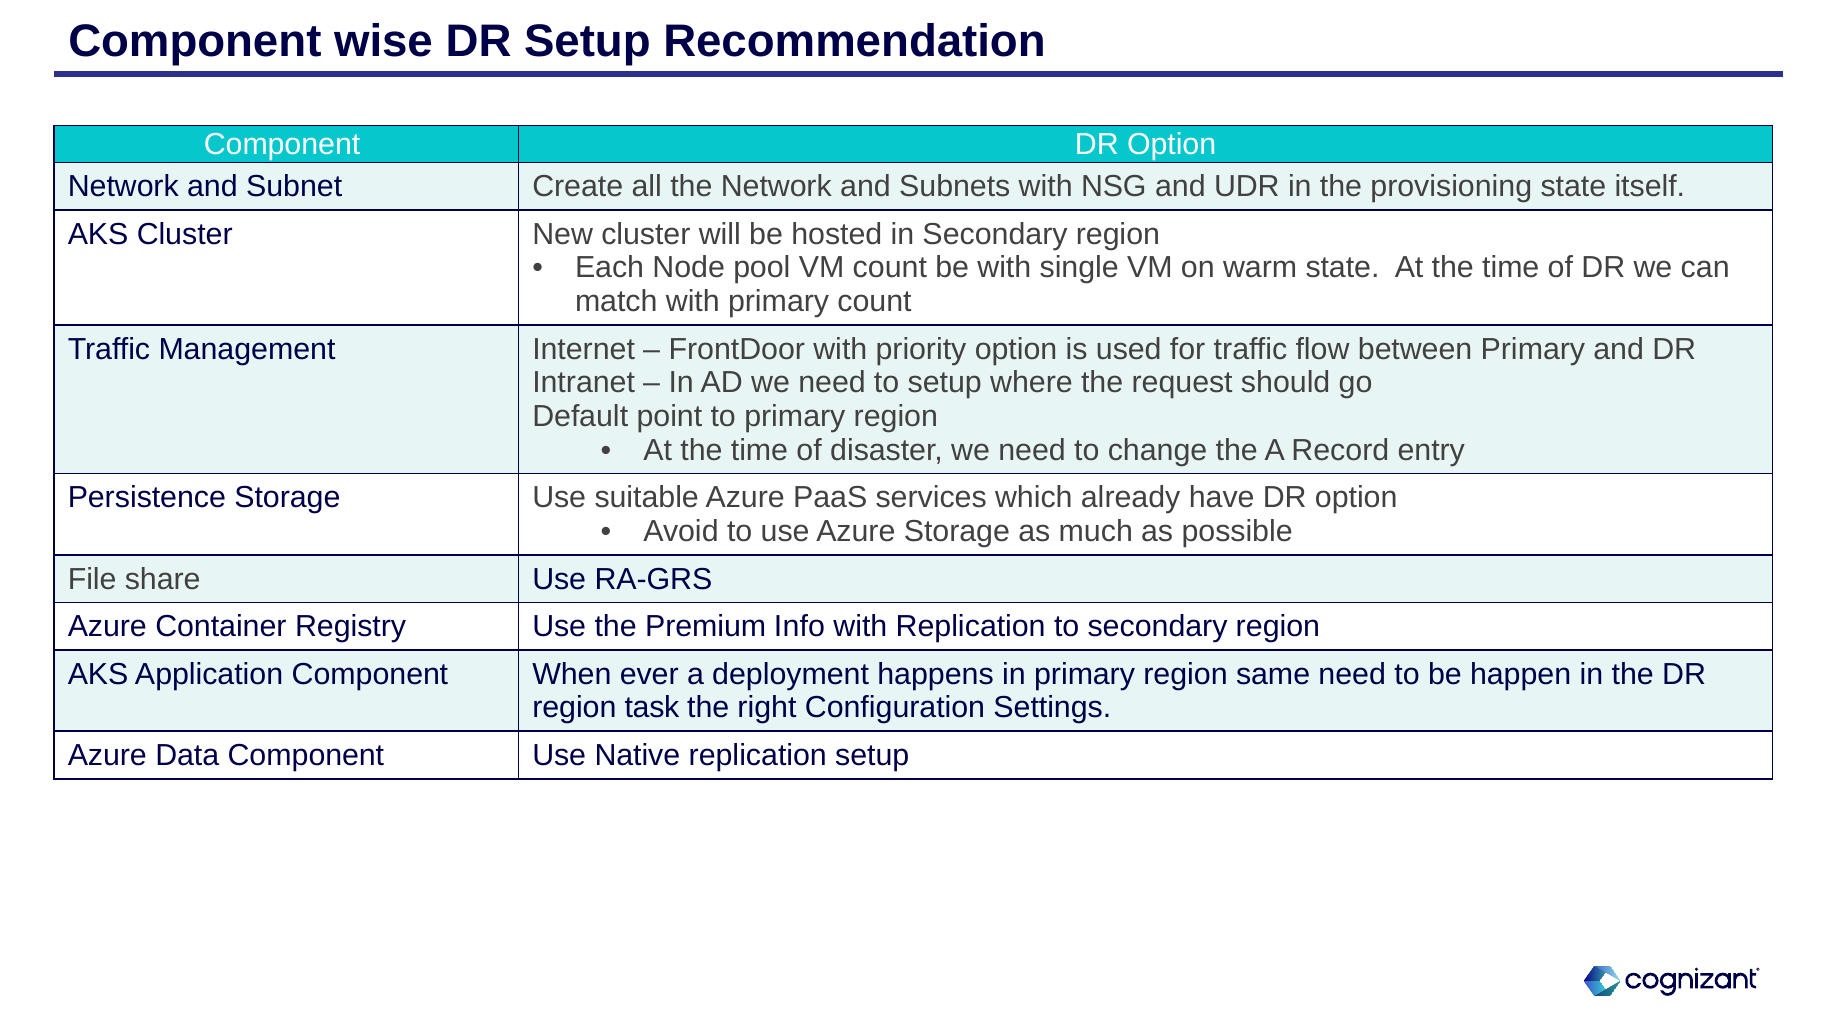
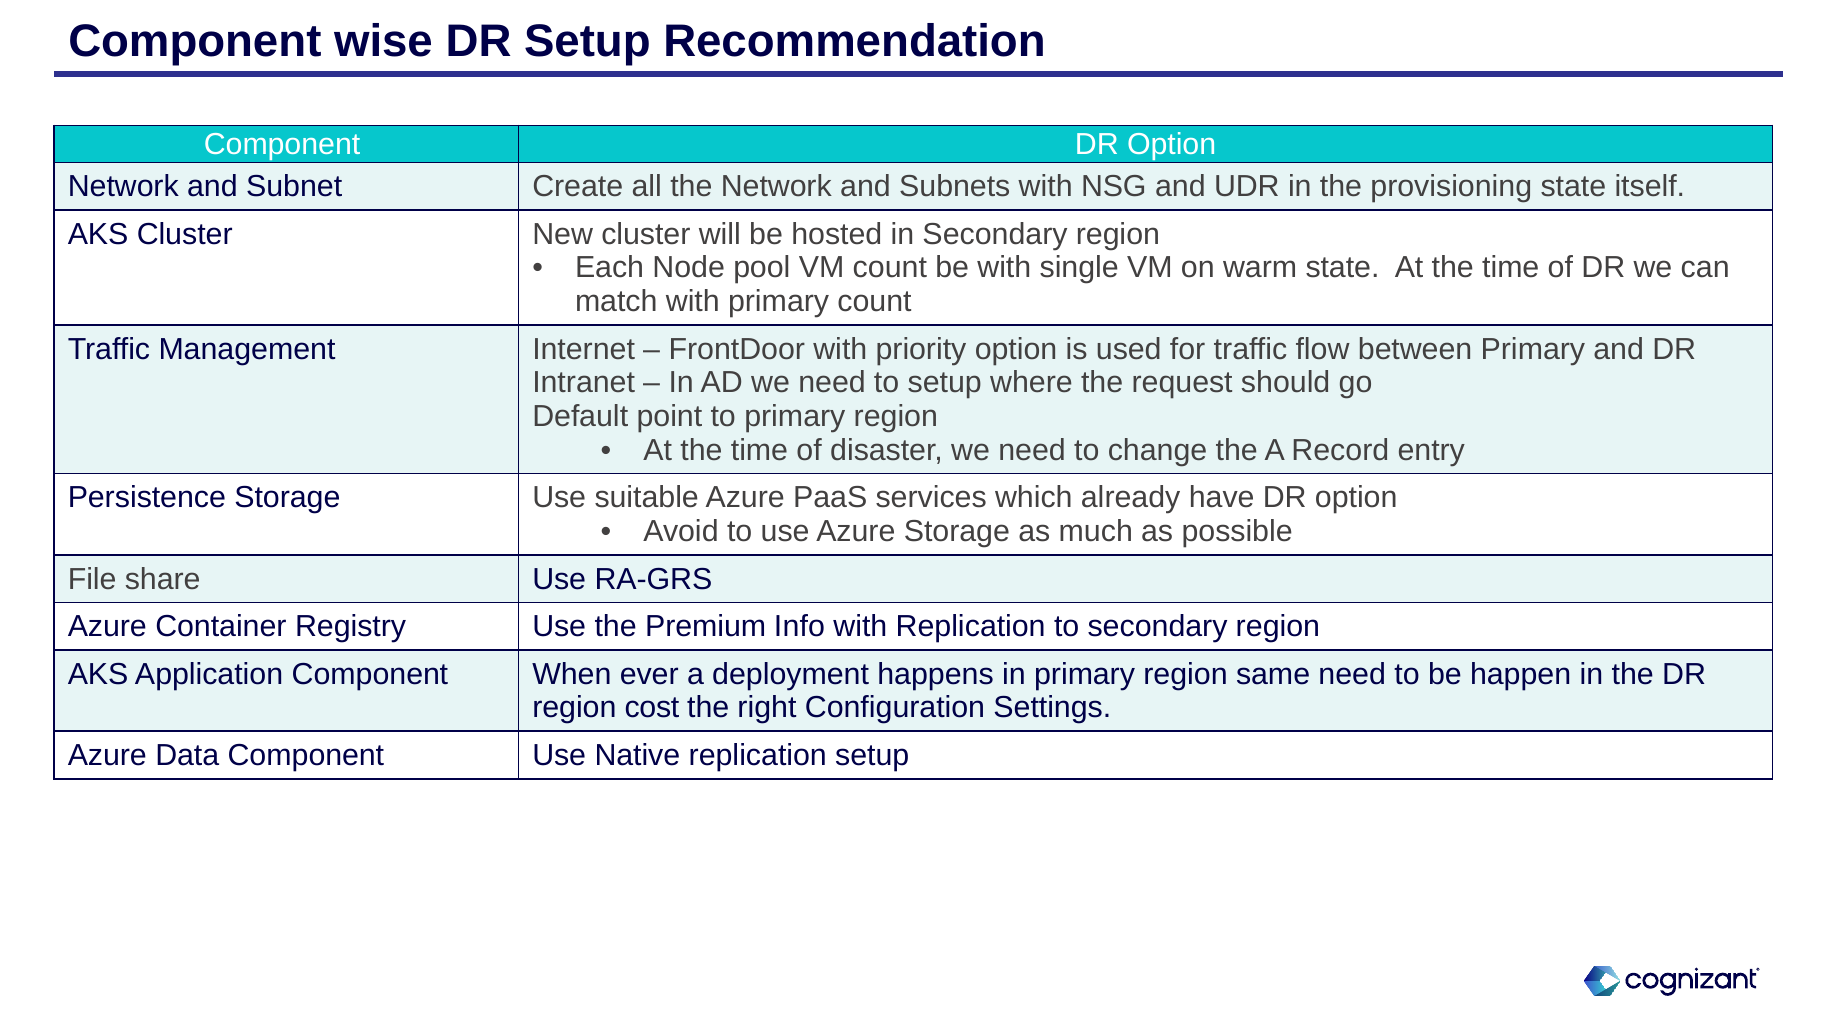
task: task -> cost
